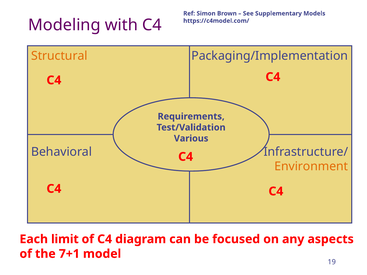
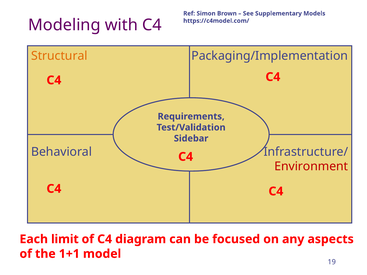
Various: Various -> Sidebar
Environment colour: orange -> red
7+1: 7+1 -> 1+1
